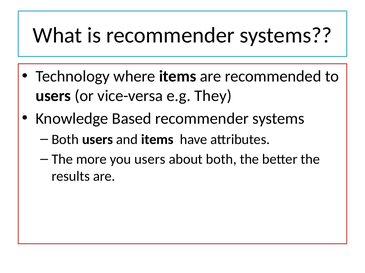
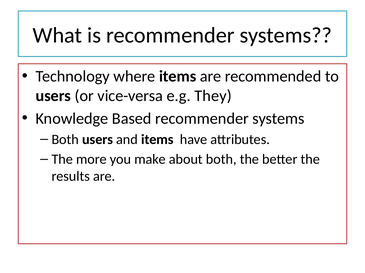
you users: users -> make
